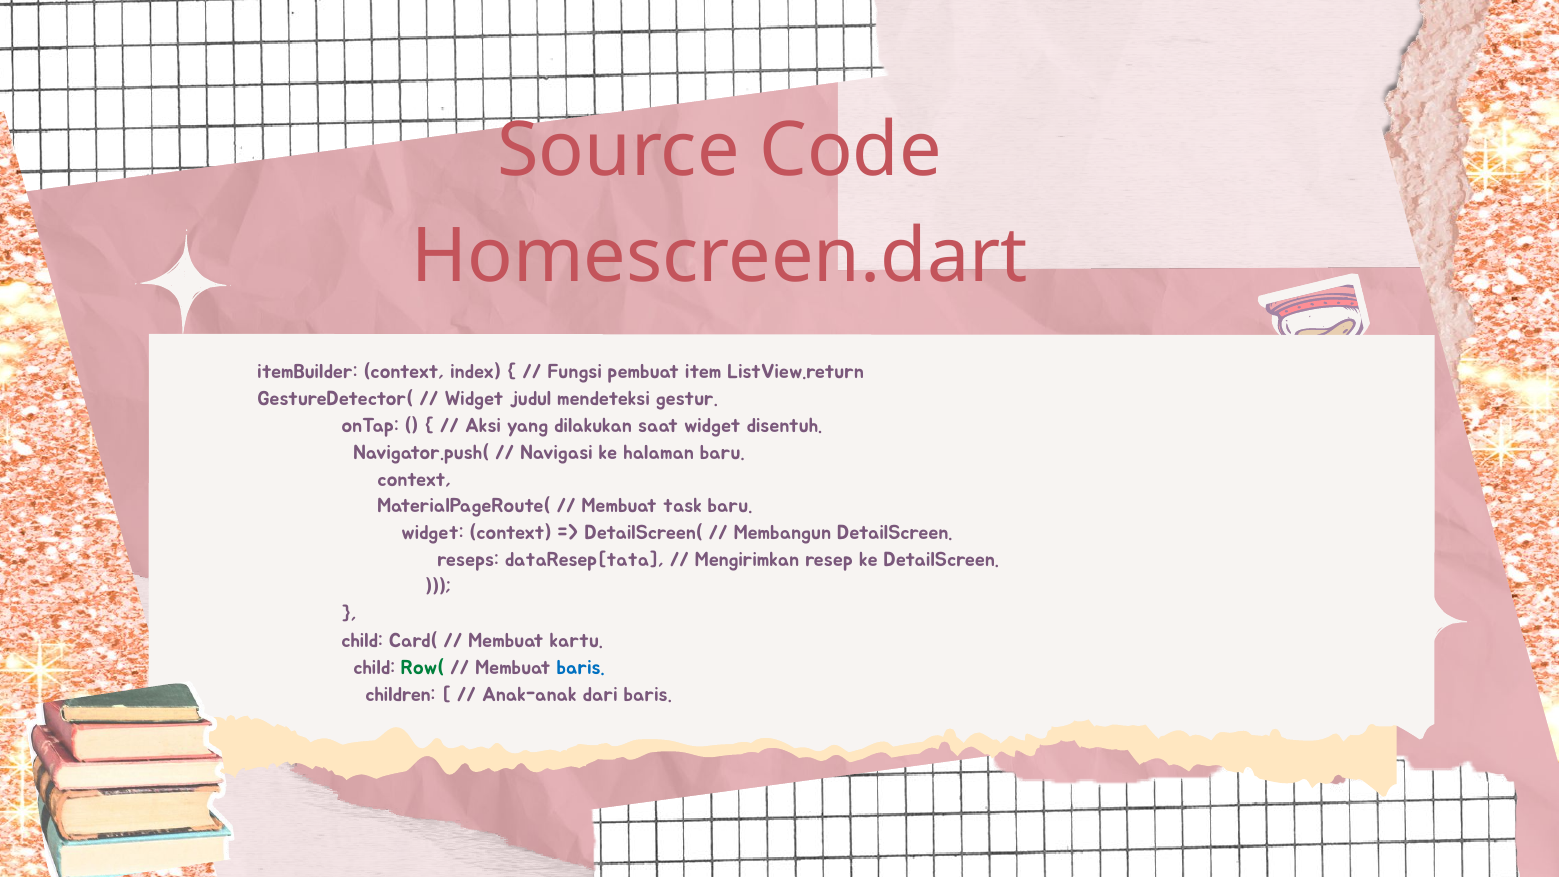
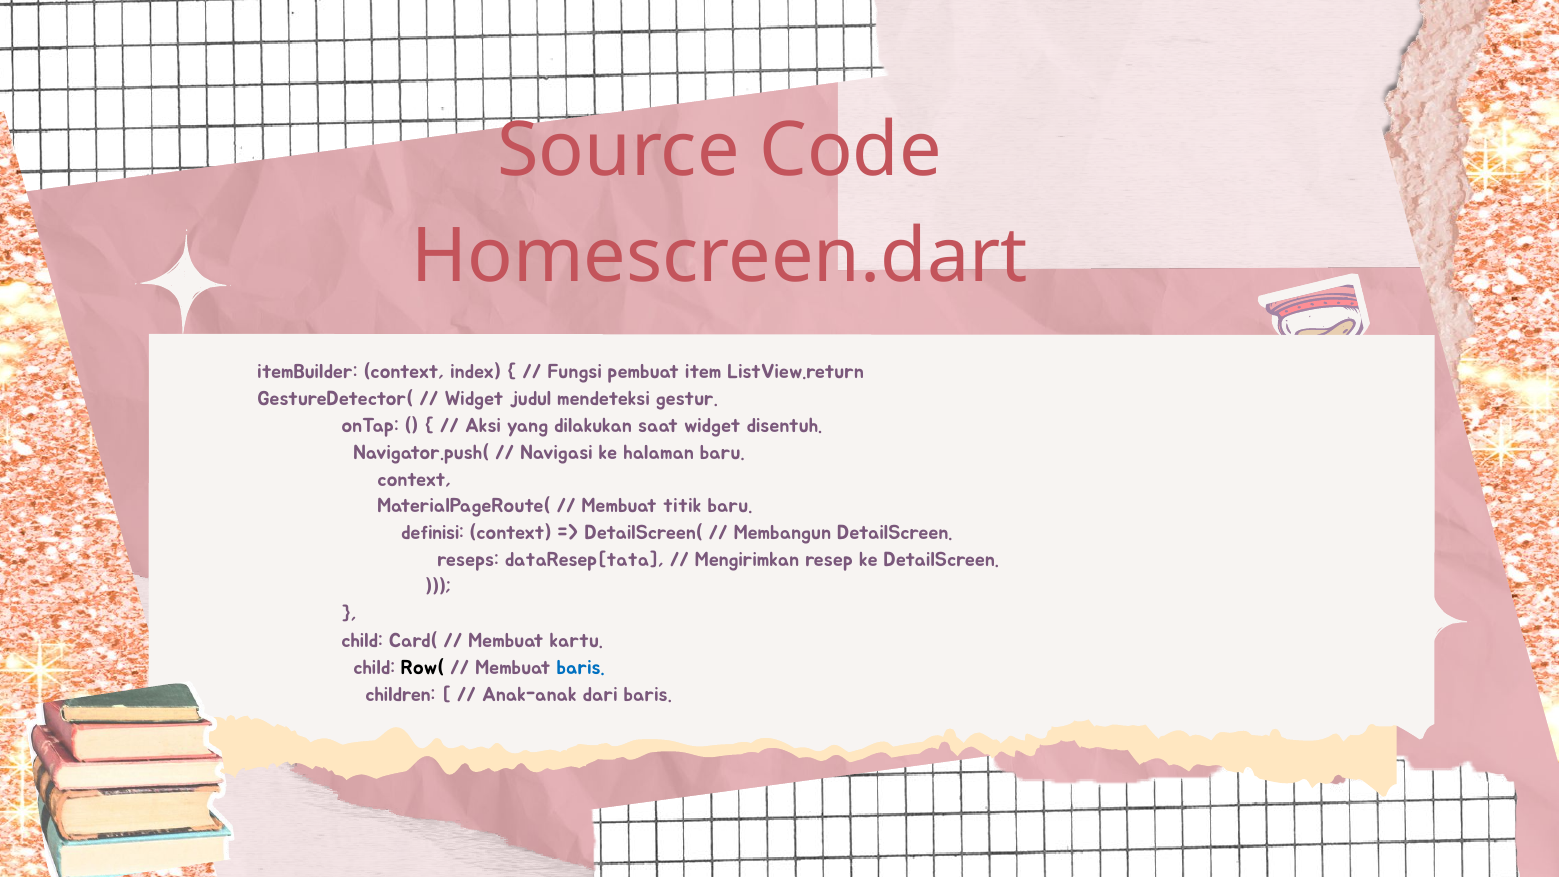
task: task -> titik
widget at (432, 533): widget -> definisi
Row( colour: green -> black
